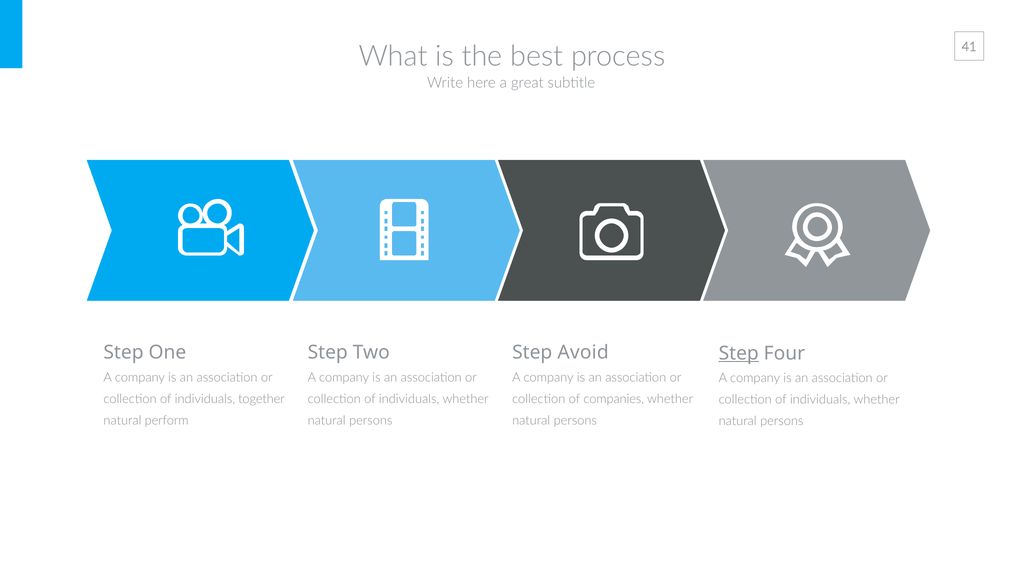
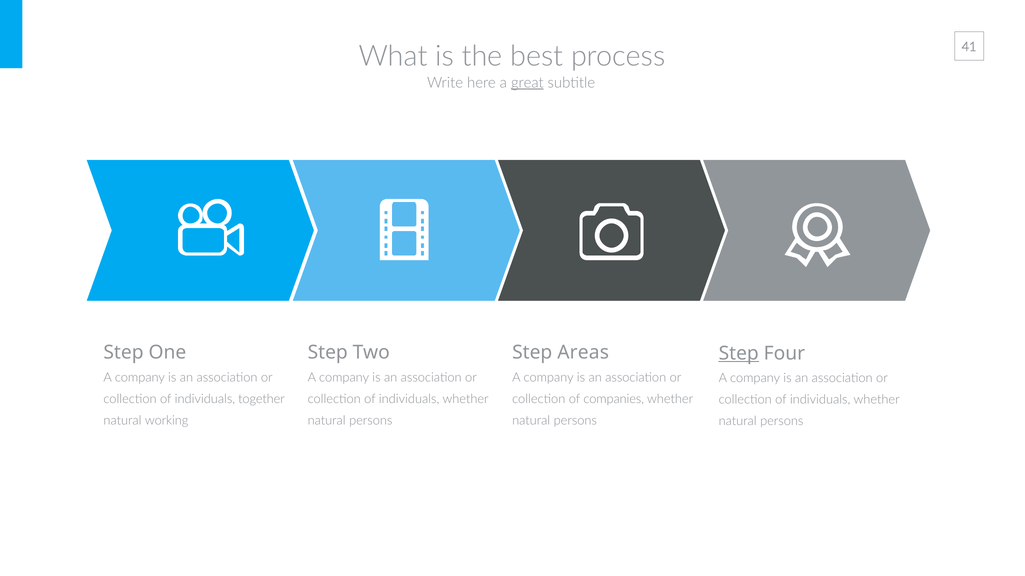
great underline: none -> present
Avoid: Avoid -> Areas
perform: perform -> working
